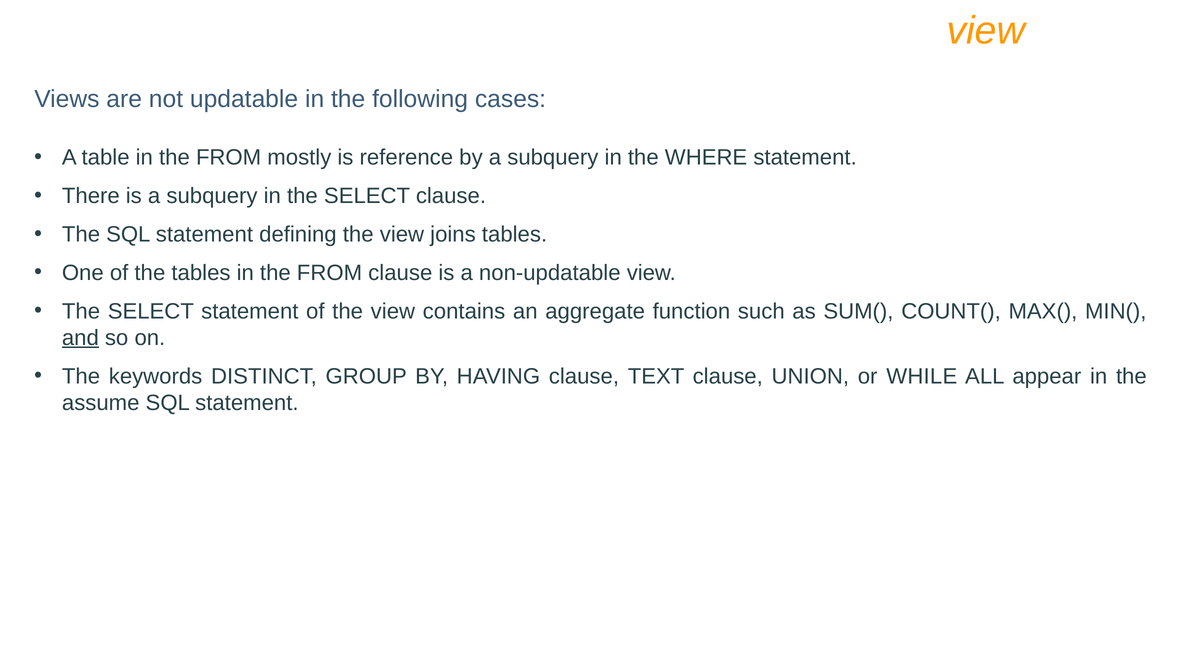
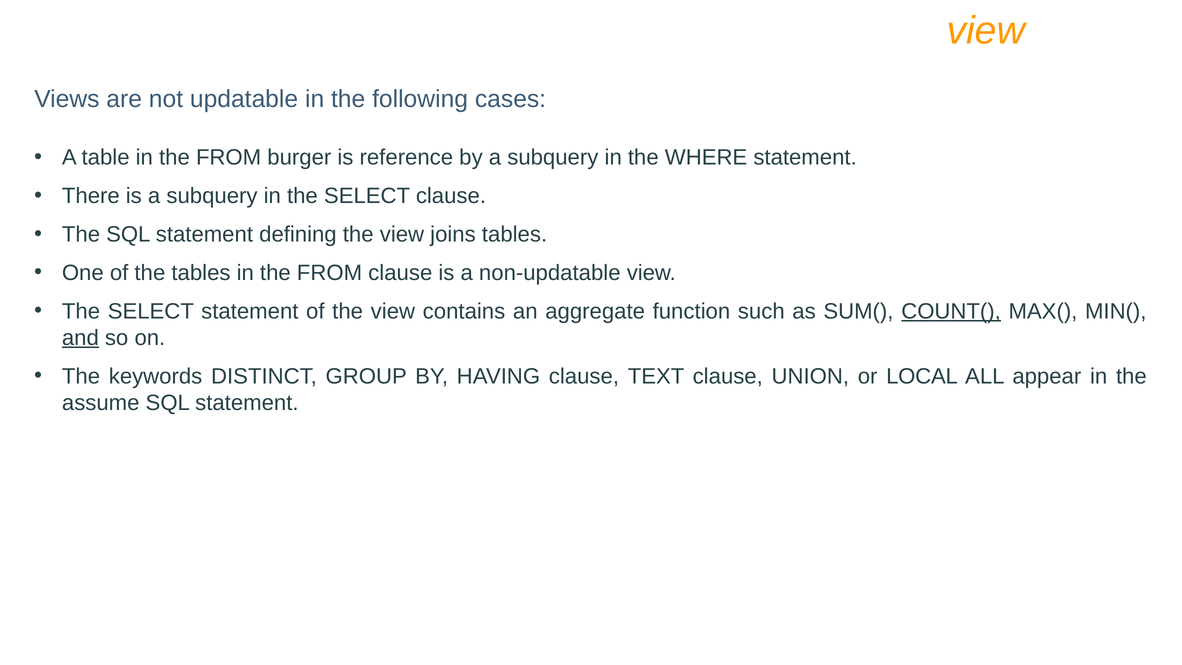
mostly: mostly -> burger
COUNT( underline: none -> present
WHILE: WHILE -> LOCAL
